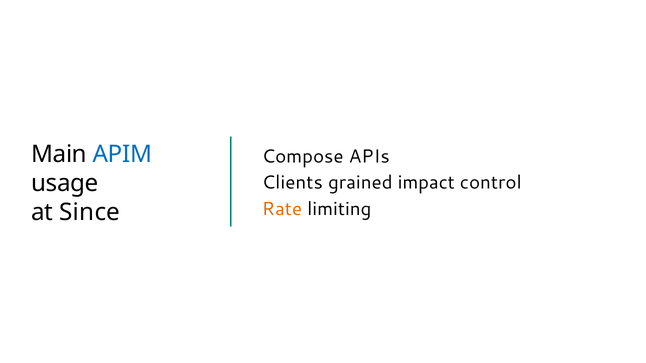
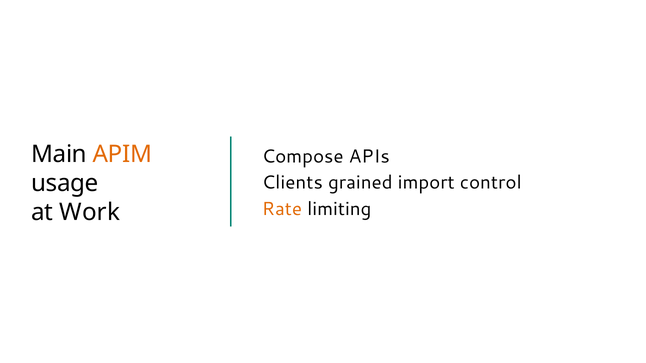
APIM colour: blue -> orange
impact: impact -> import
Since: Since -> Work
